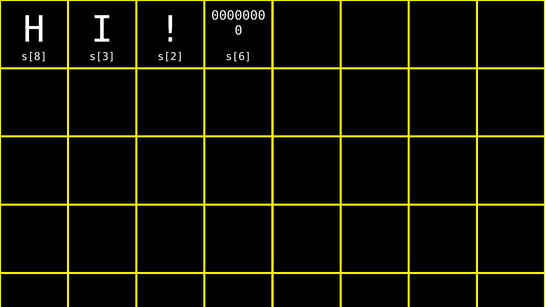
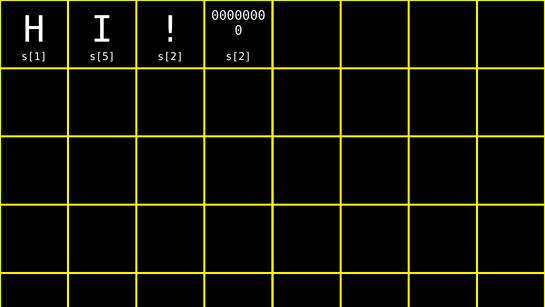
s[8: s[8 -> s[1
s[3: s[3 -> s[5
s[6 at (238, 57): s[6 -> s[2
